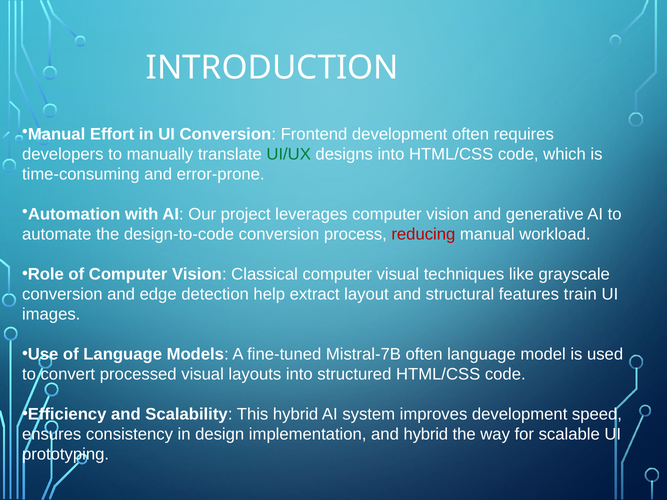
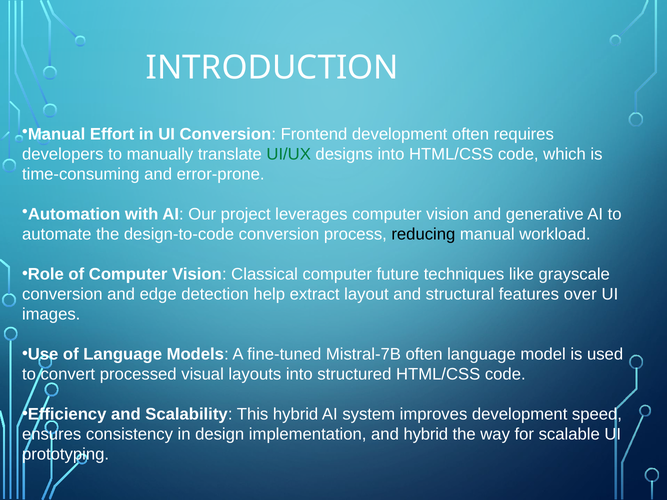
reducing colour: red -> black
computer visual: visual -> future
train: train -> over
